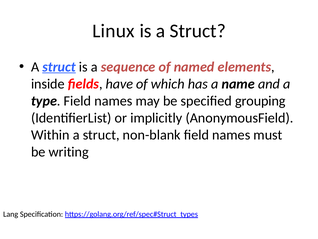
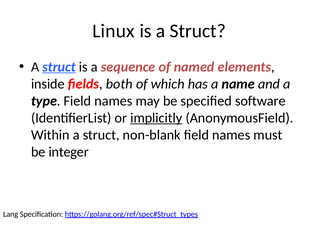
have: have -> both
grouping: grouping -> software
implicitly underline: none -> present
writing: writing -> integer
